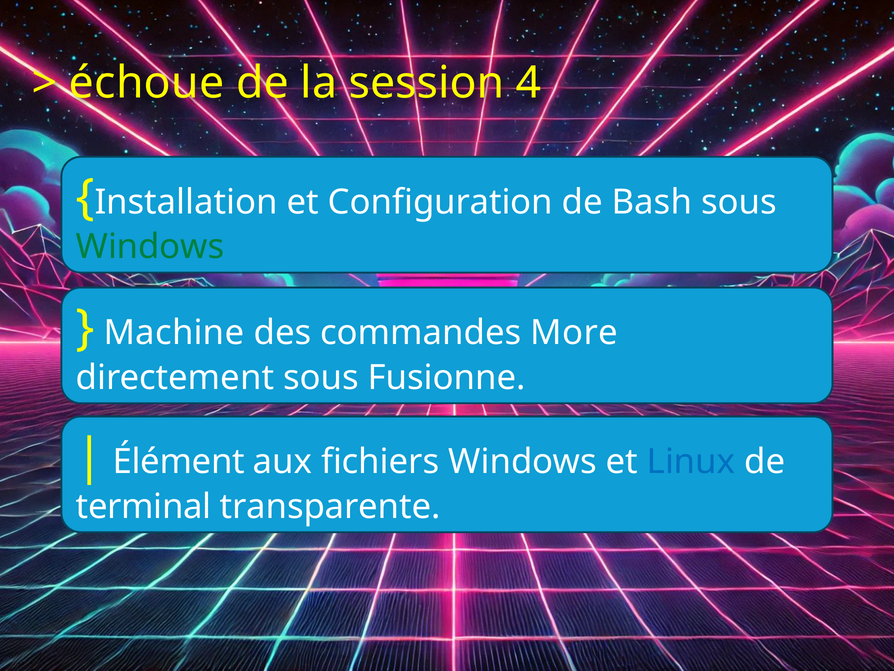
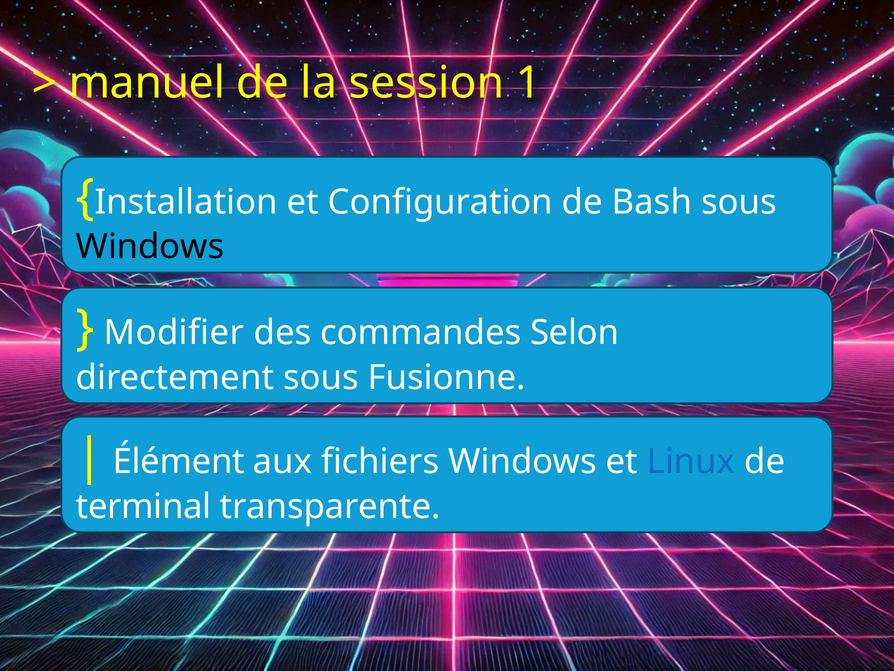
échoue: échoue -> manuel
4: 4 -> 1
Windows at (150, 247) colour: green -> black
Machine: Machine -> Modifier
More: More -> Selon
